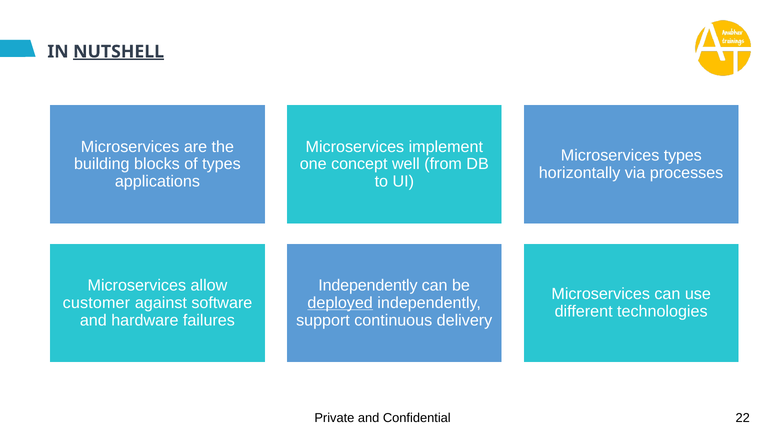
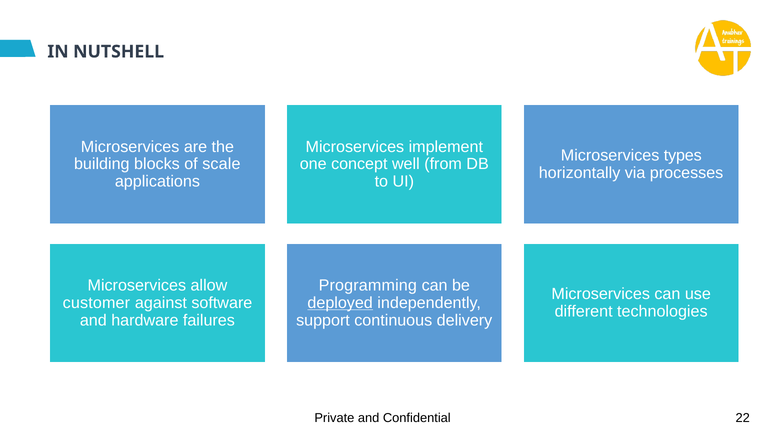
NUTSHELL underline: present -> none
of types: types -> scale
Independently at (368, 285): Independently -> Programming
